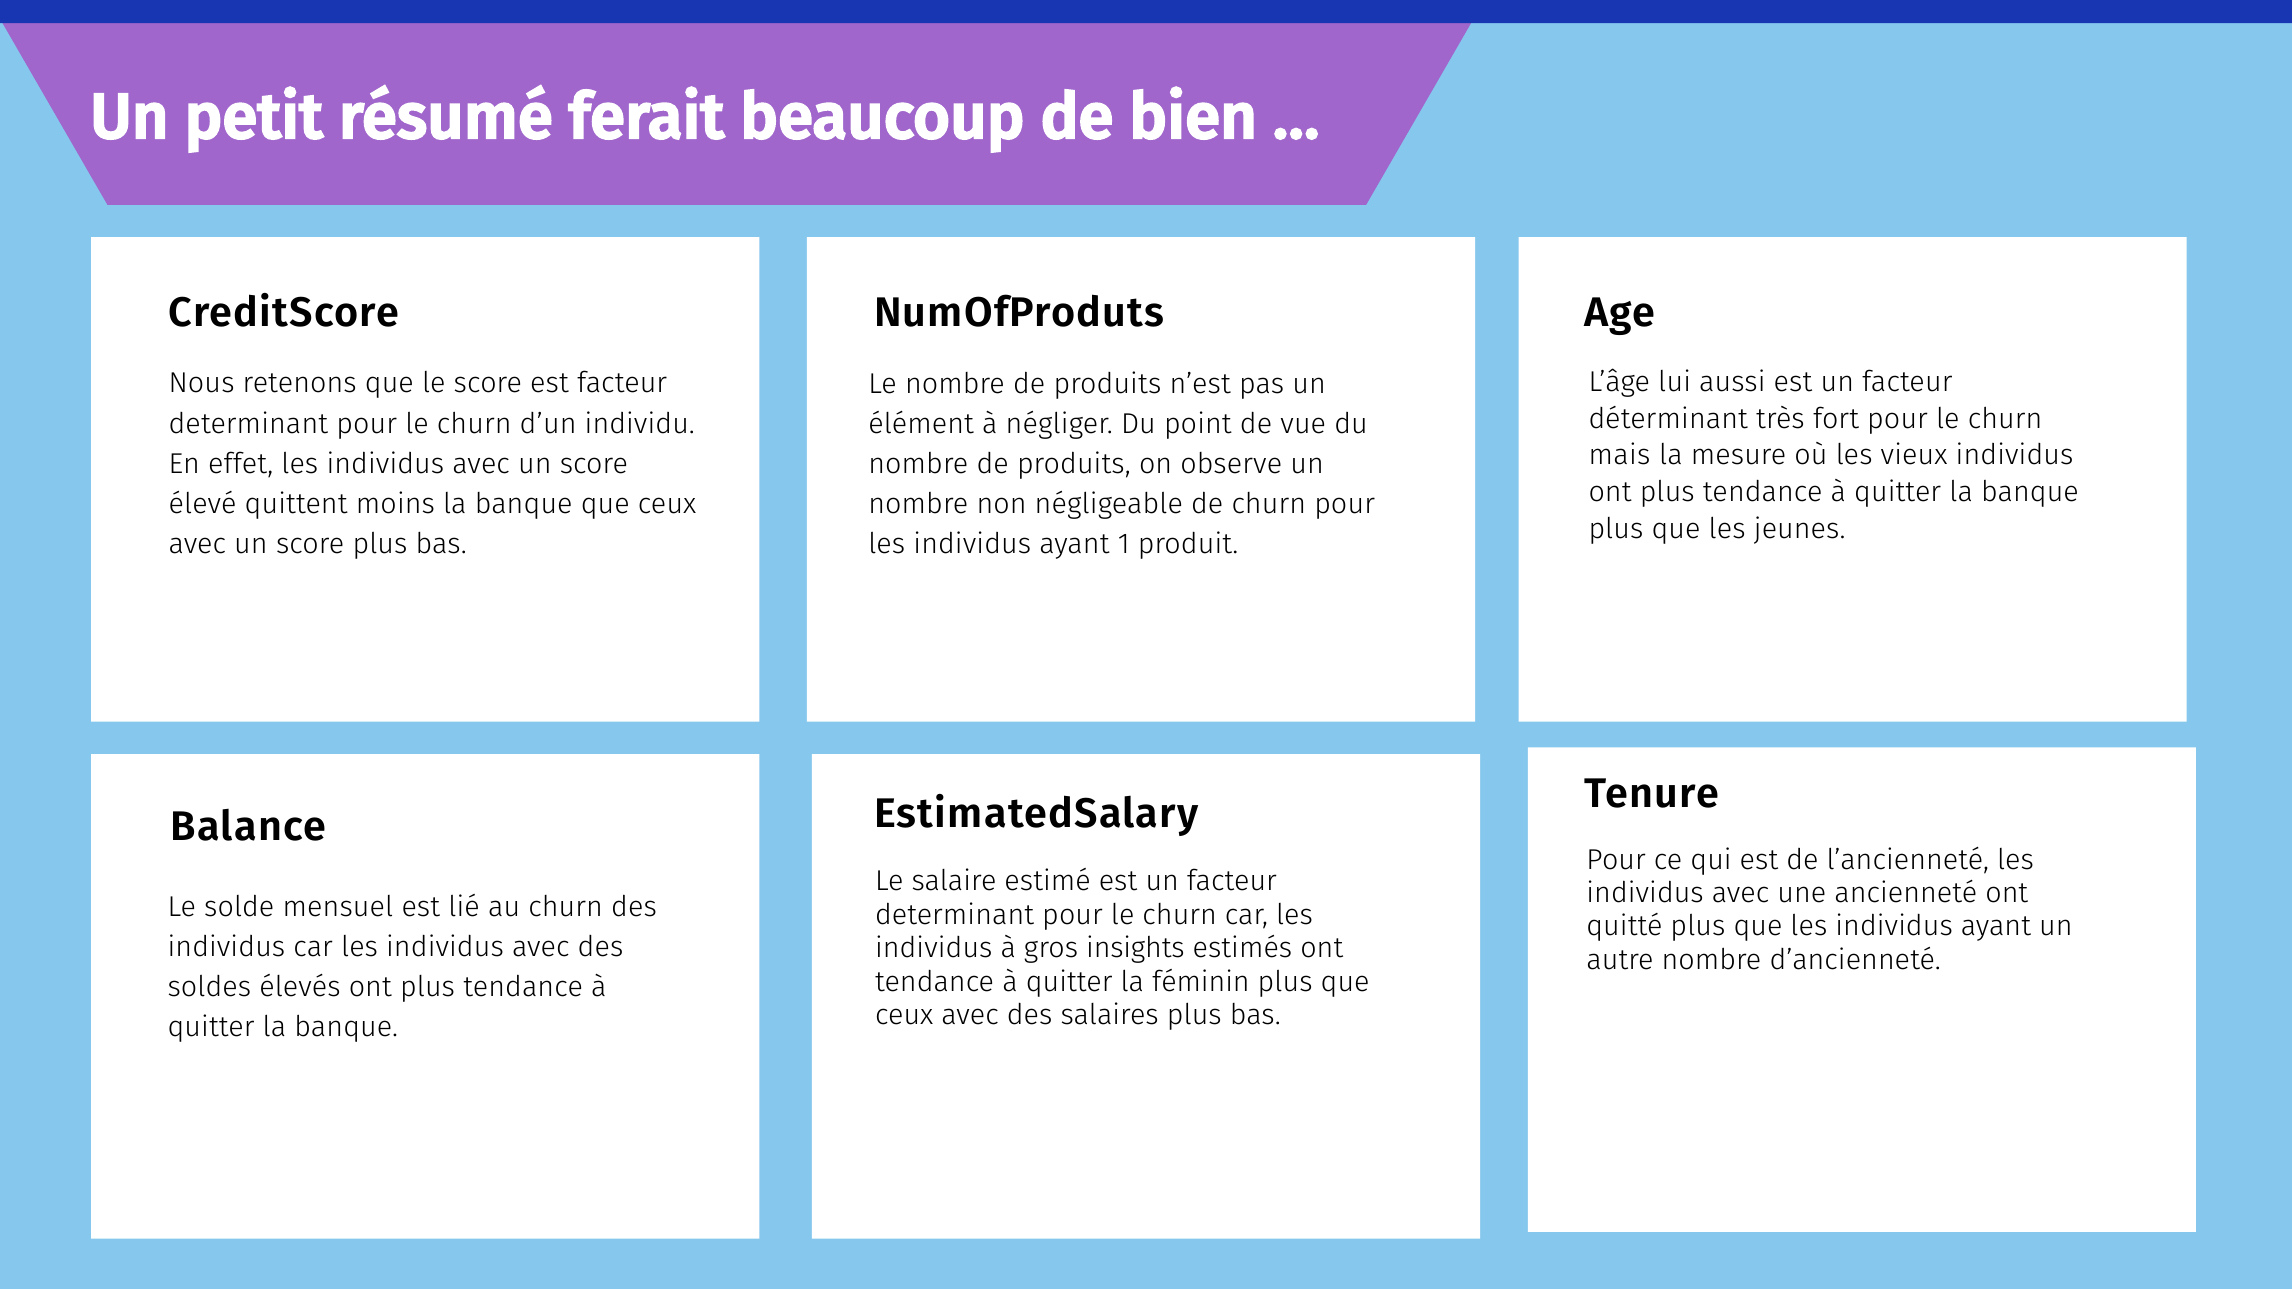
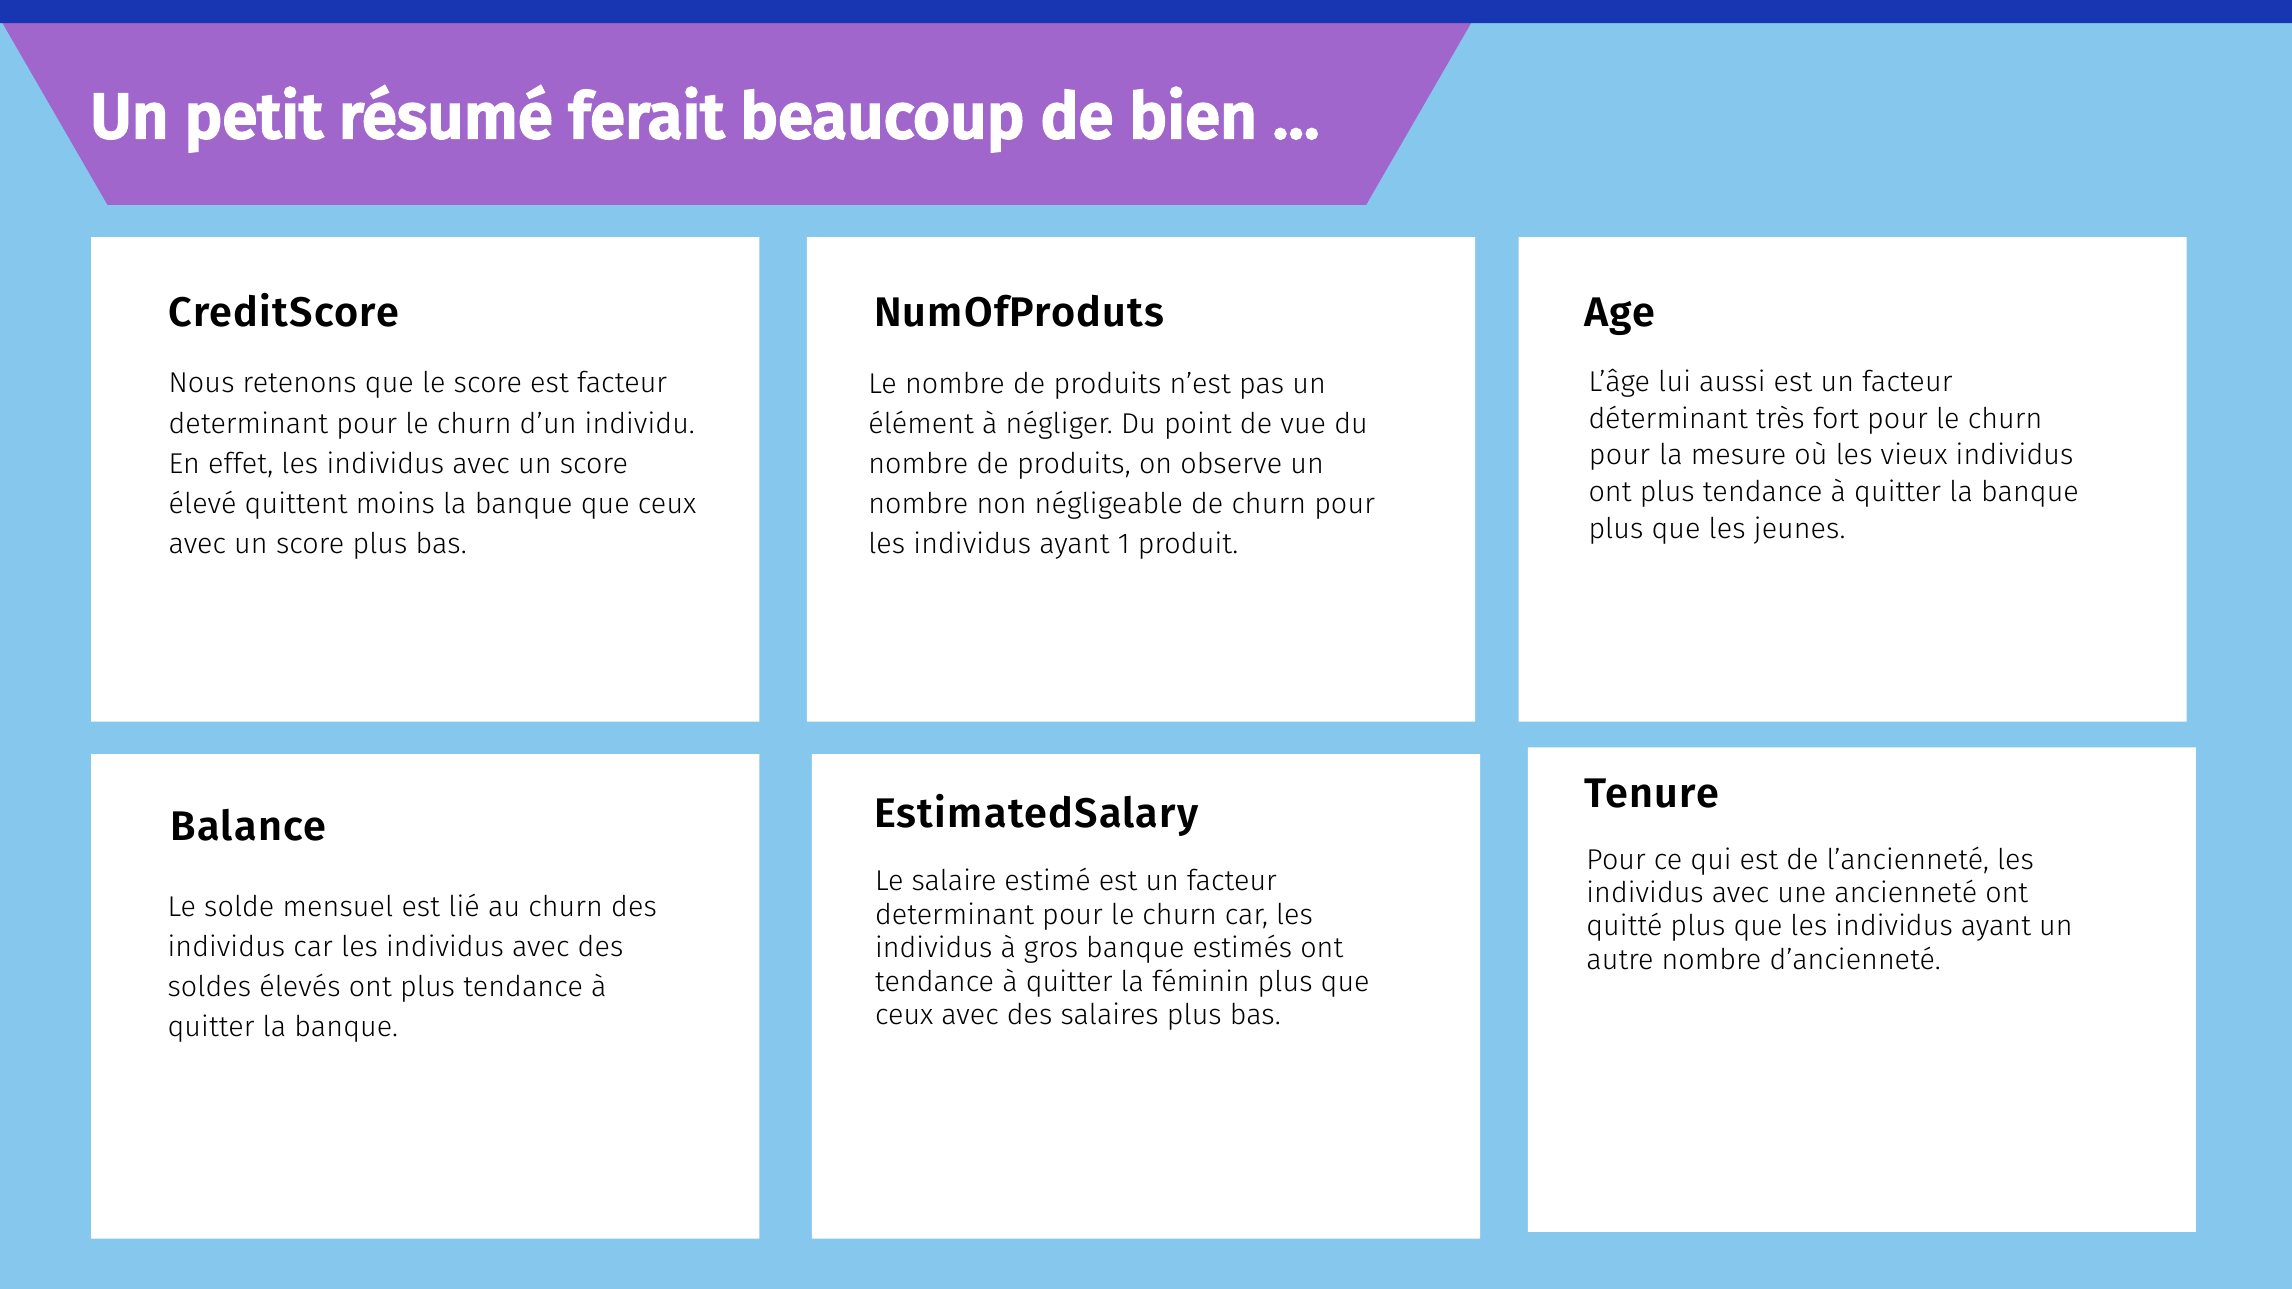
mais at (1620, 455): mais -> pour
gros insights: insights -> banque
